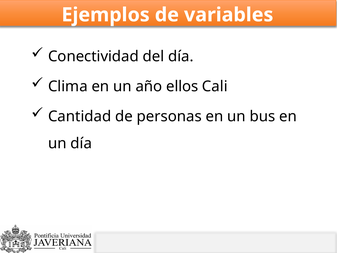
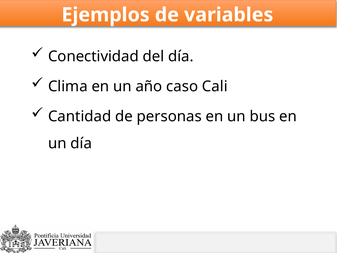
ellos: ellos -> caso
